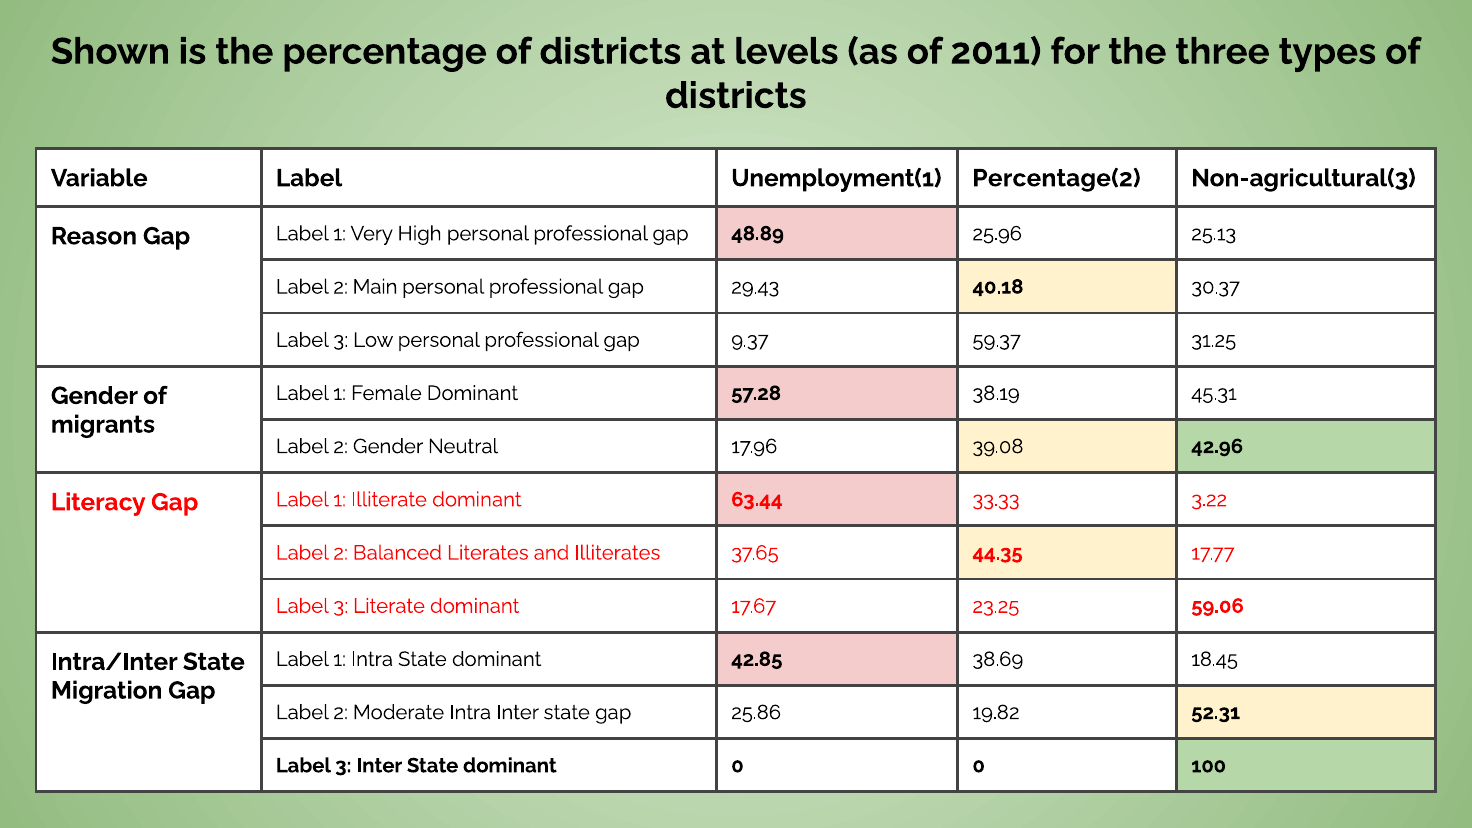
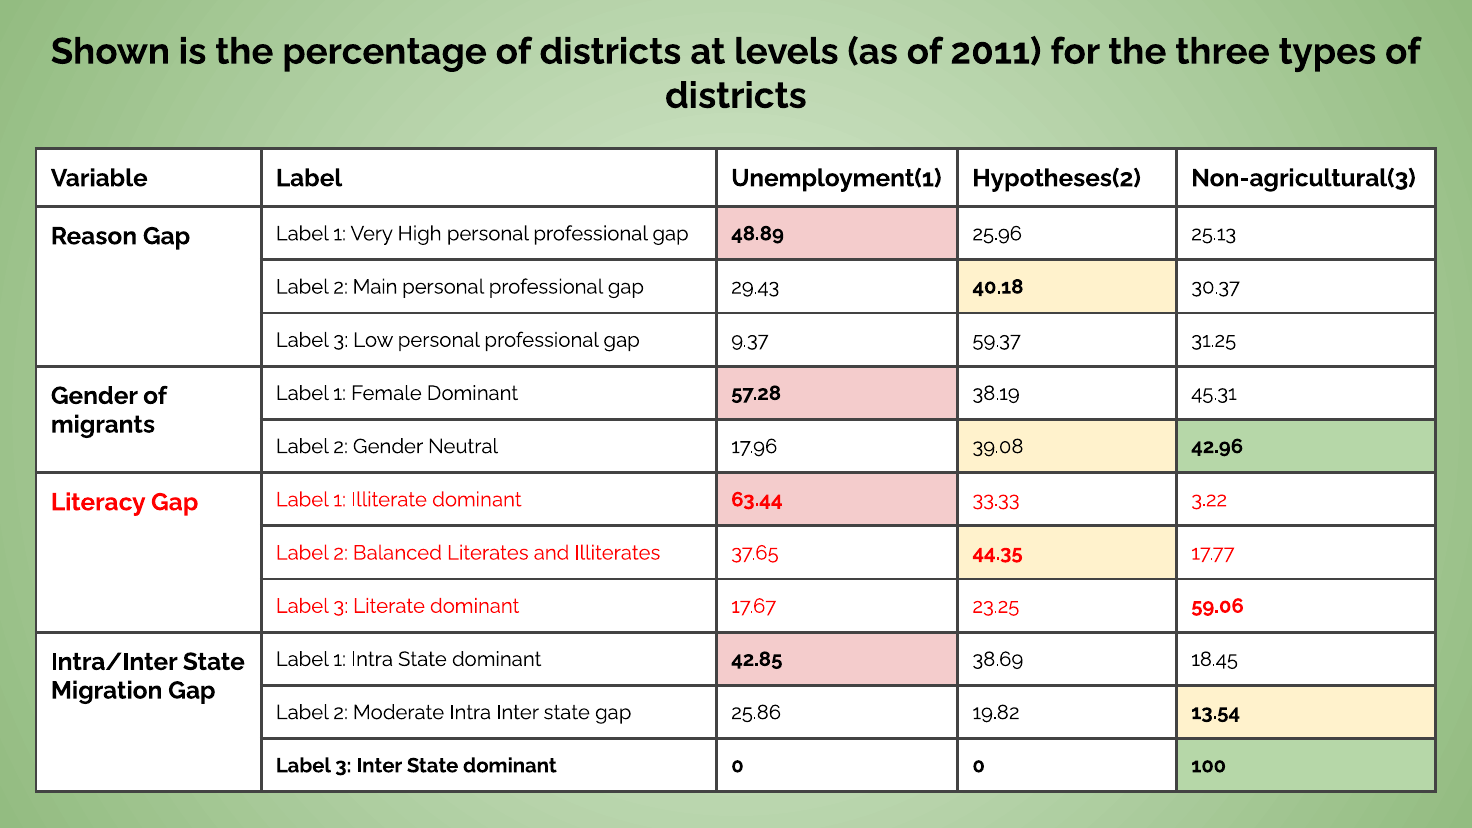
Percentage(2: Percentage(2 -> Hypotheses(2
52.31: 52.31 -> 13.54
